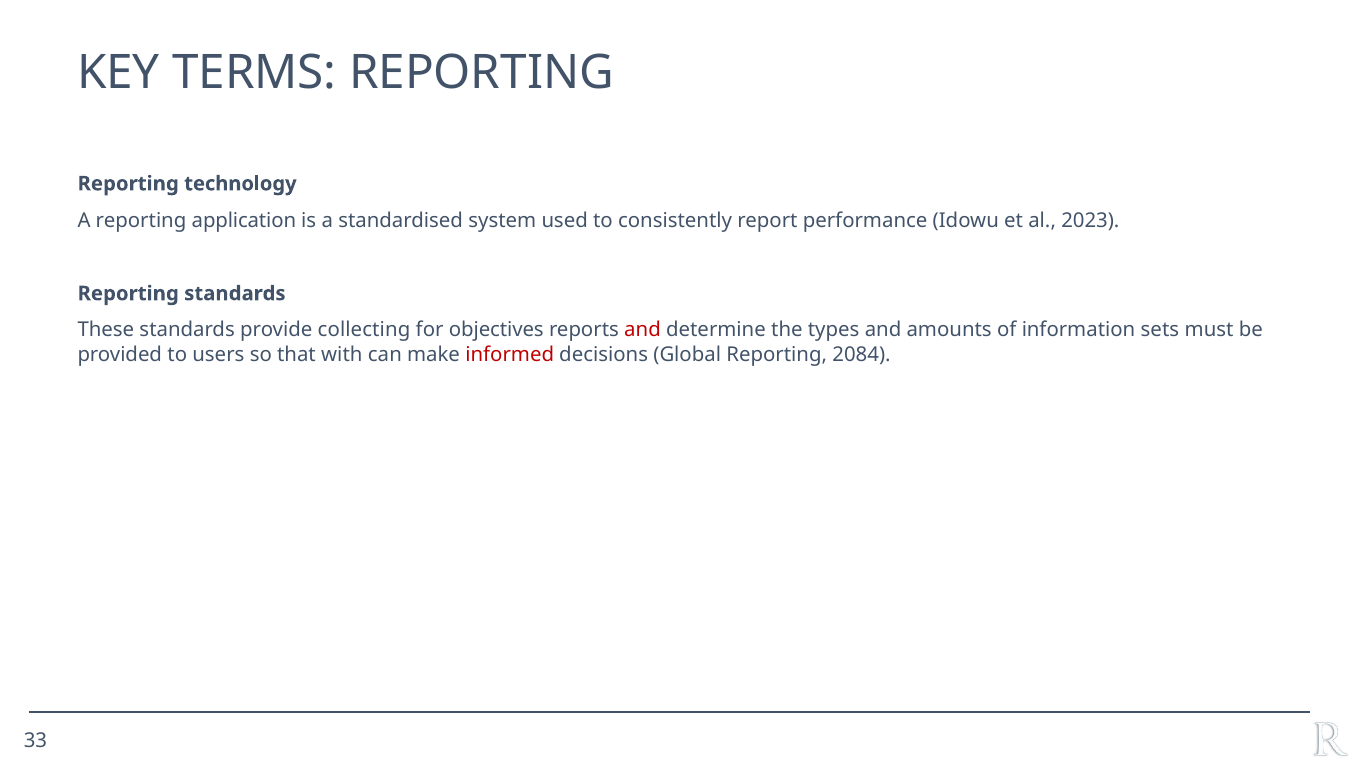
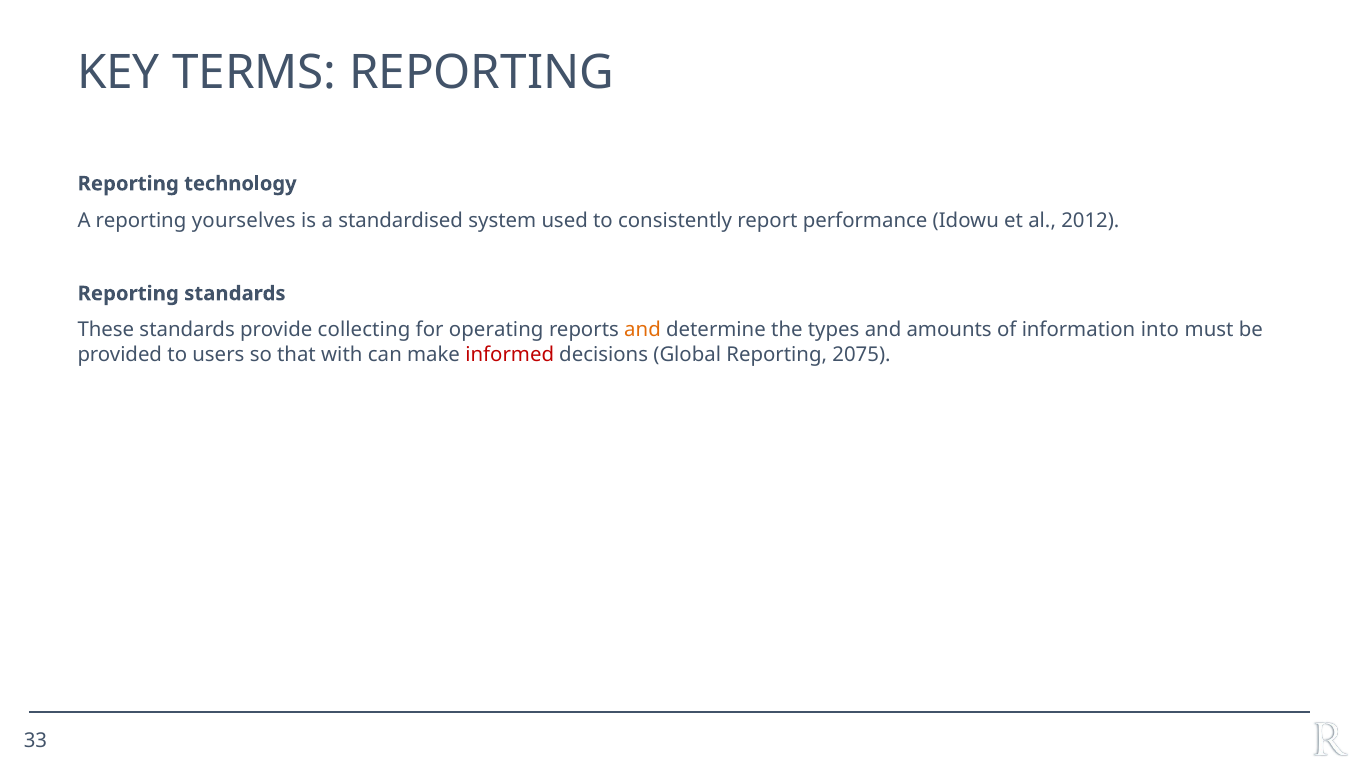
application: application -> yourselves
2023: 2023 -> 2012
objectives: objectives -> operating
and at (643, 330) colour: red -> orange
sets: sets -> into
2084: 2084 -> 2075
